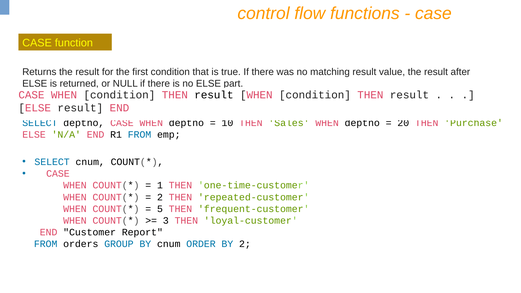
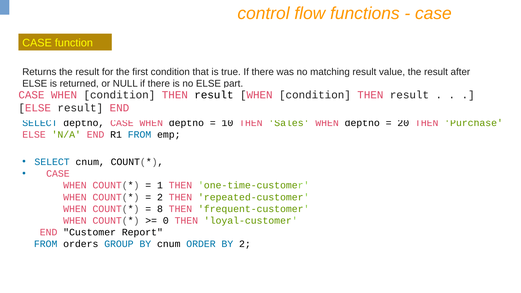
5: 5 -> 8
3: 3 -> 0
